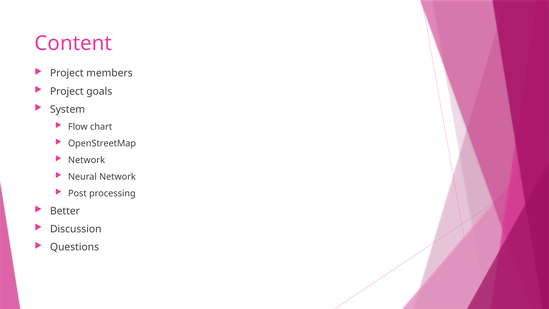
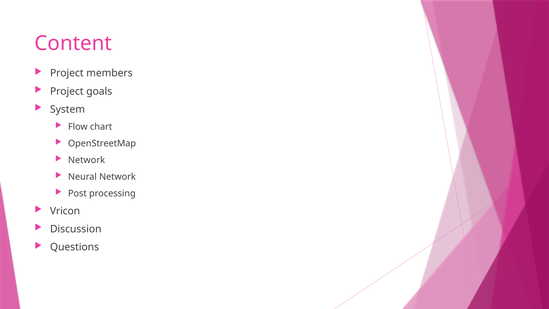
Better: Better -> Vricon
